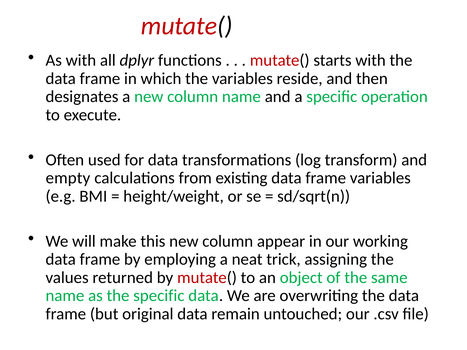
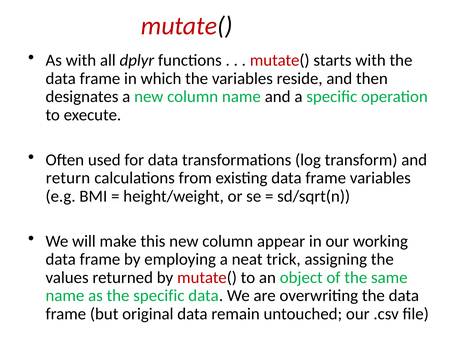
empty: empty -> return
